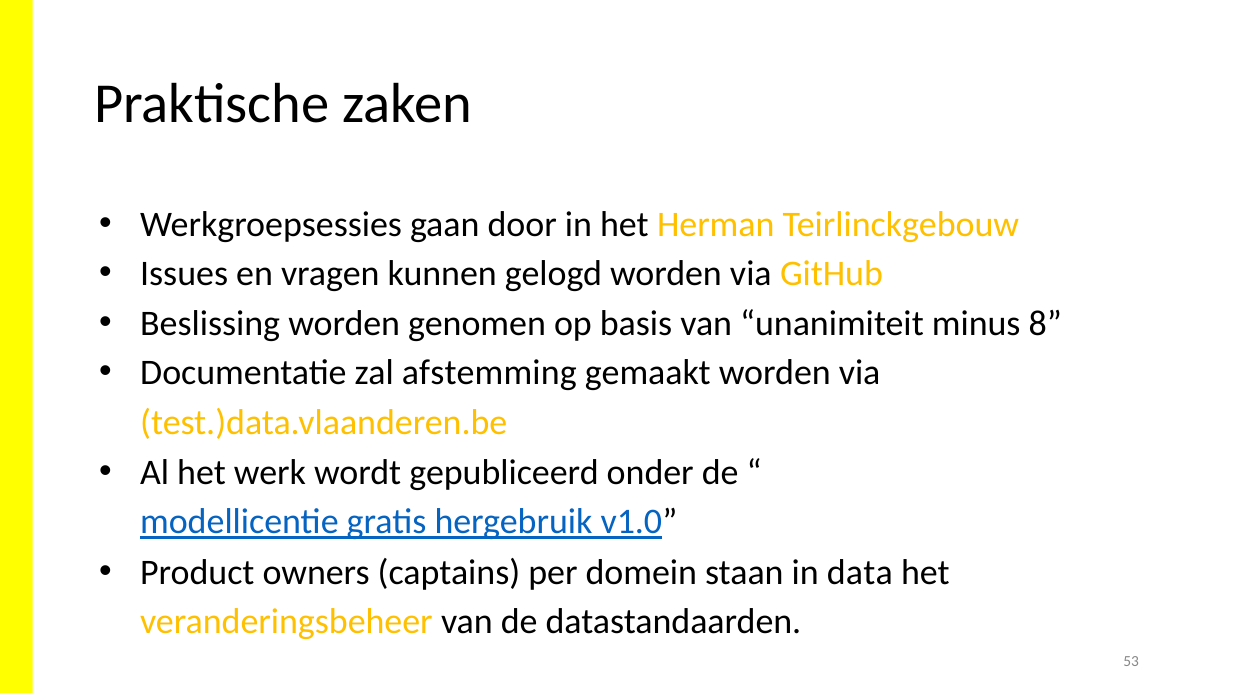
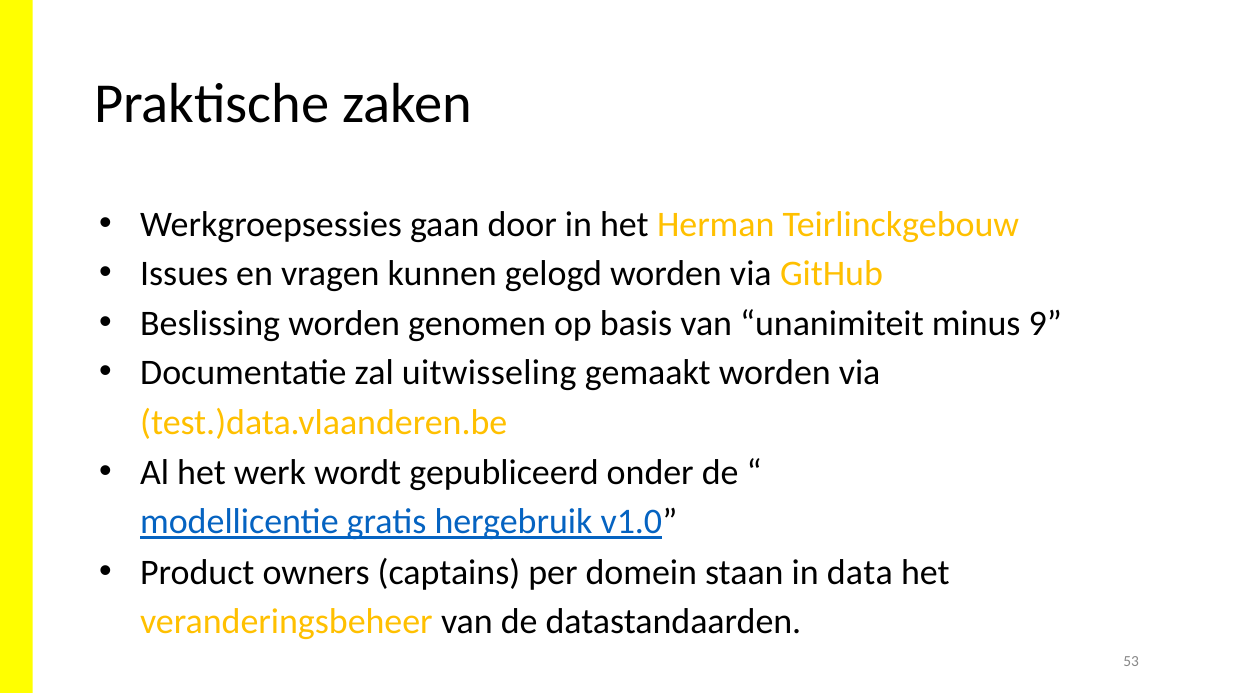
8: 8 -> 9
afstemming: afstemming -> uitwisseling
